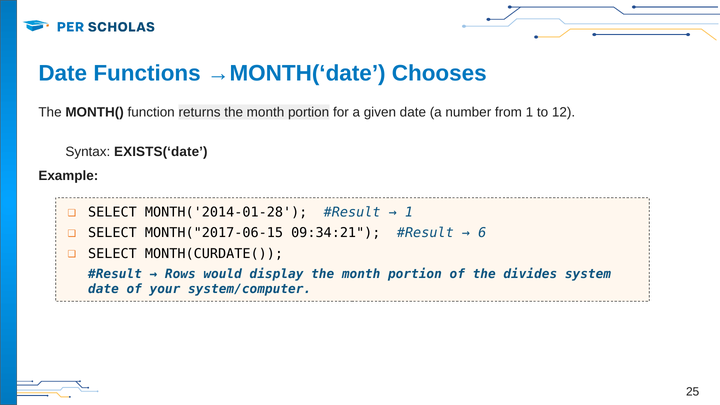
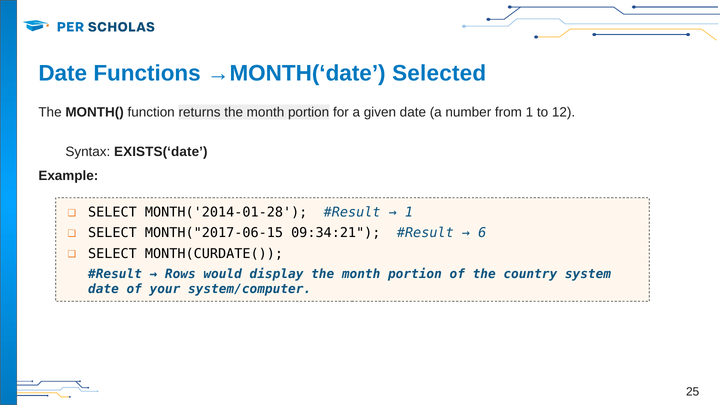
Chooses: Chooses -> Selected
divides: divides -> country
